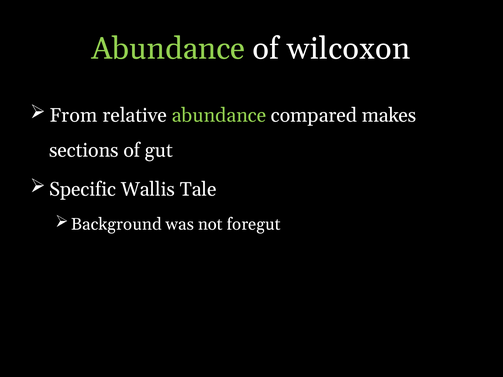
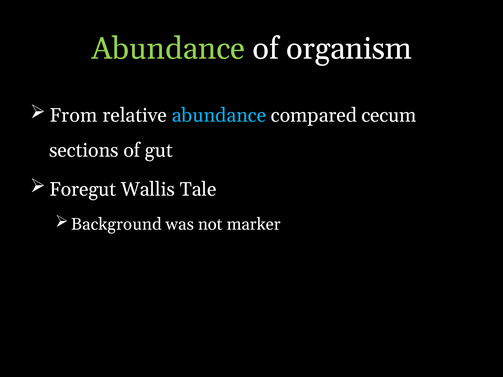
wilcoxon: wilcoxon -> organism
abundance at (219, 115) colour: light green -> light blue
makes: makes -> cecum
Specific: Specific -> Foregut
foregut: foregut -> marker
